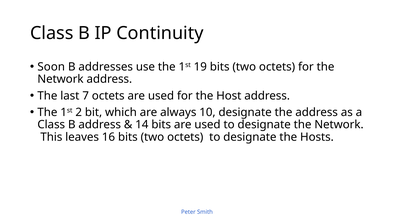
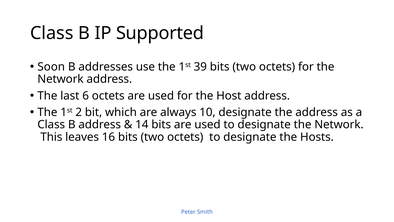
Continuity: Continuity -> Supported
19: 19 -> 39
7: 7 -> 6
